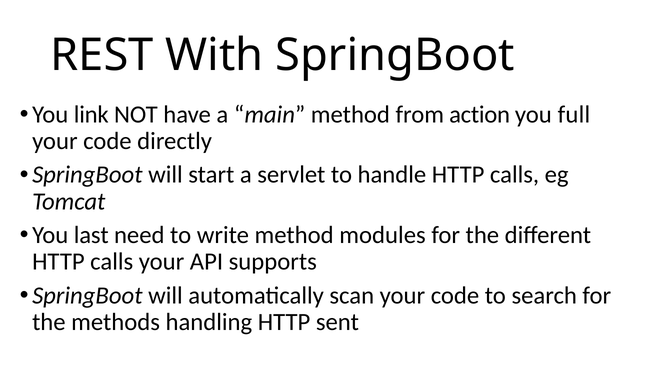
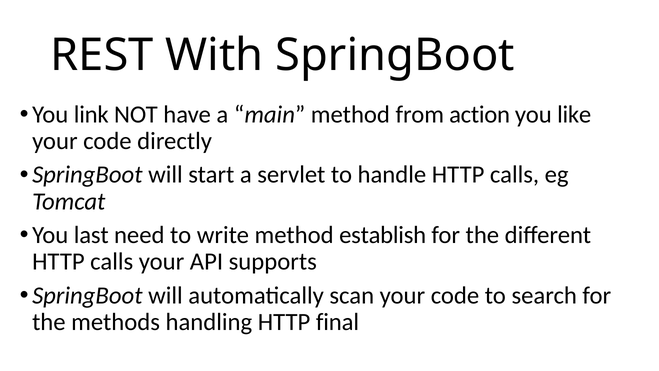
full: full -> like
modules: modules -> establish
sent: sent -> final
